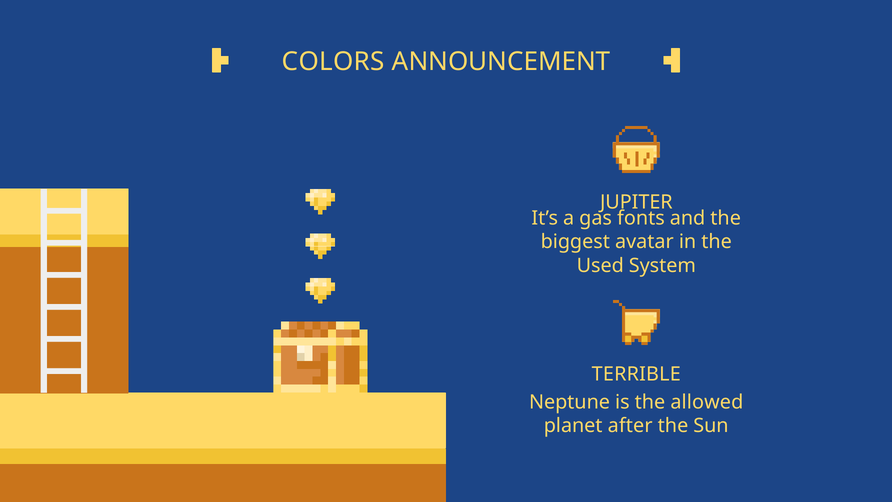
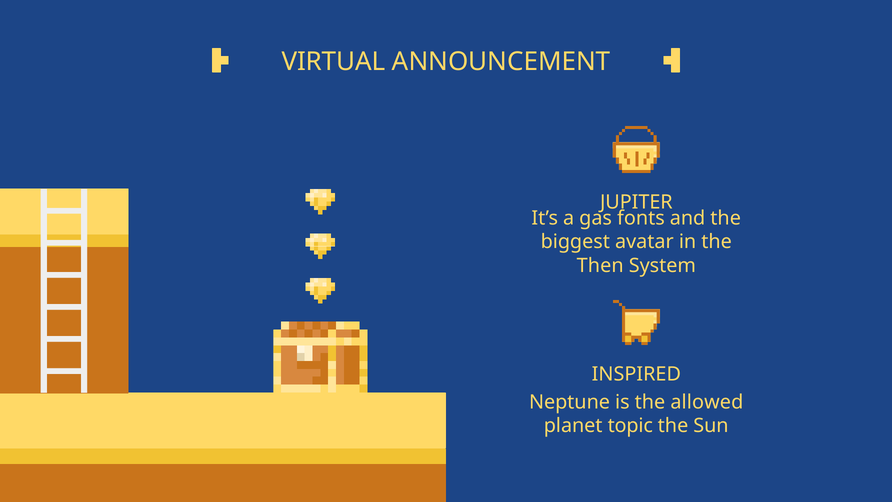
COLORS: COLORS -> VIRTUAL
Used: Used -> Then
TERRIBLE: TERRIBLE -> INSPIRED
after: after -> topic
